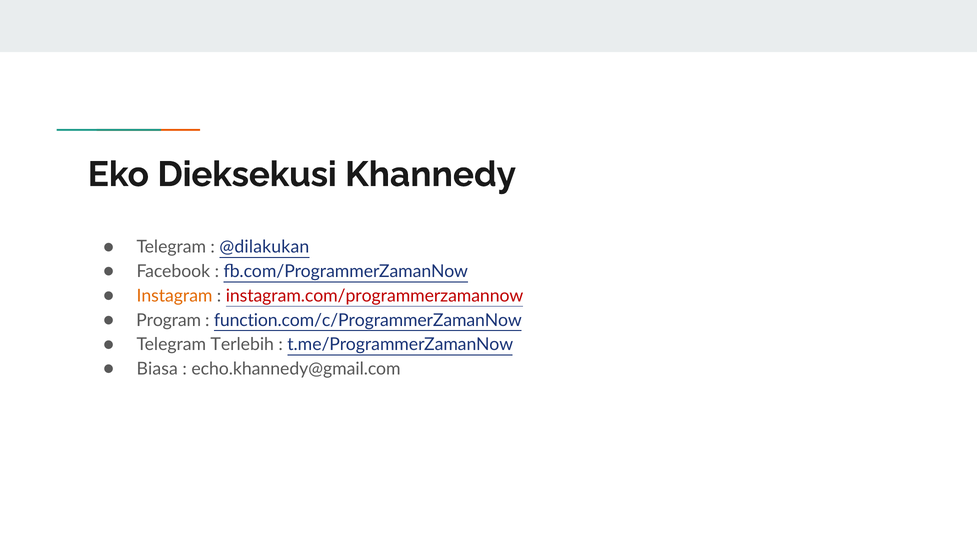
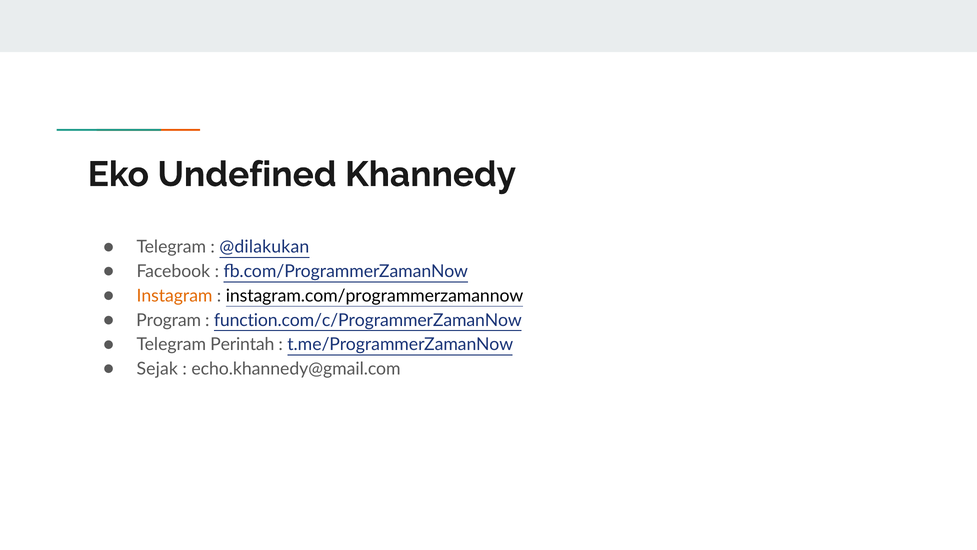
Dieksekusi: Dieksekusi -> Undefined
instagram.com/programmerzamannow colour: red -> black
Terlebih: Terlebih -> Perintah
Biasa: Biasa -> Sejak
